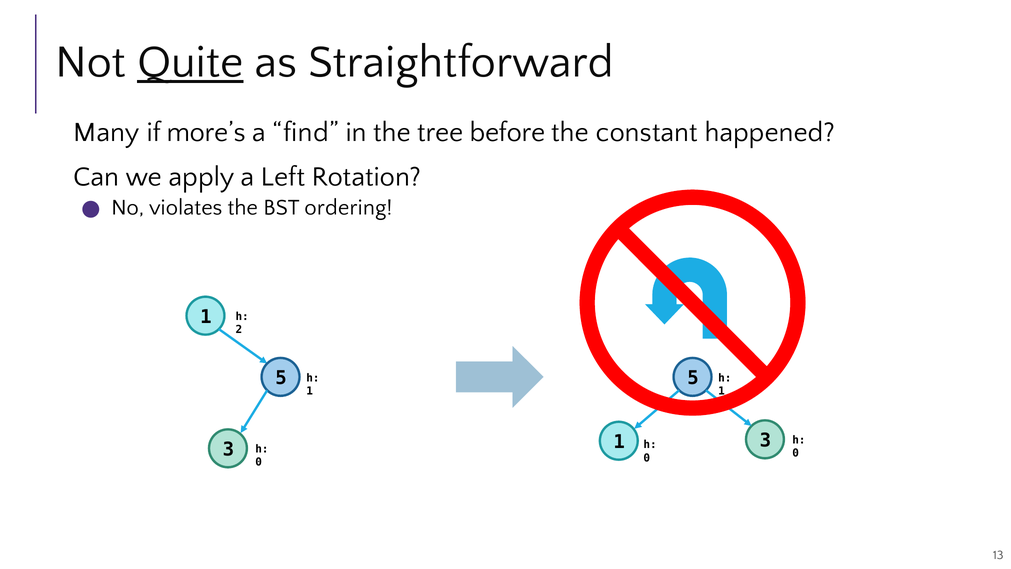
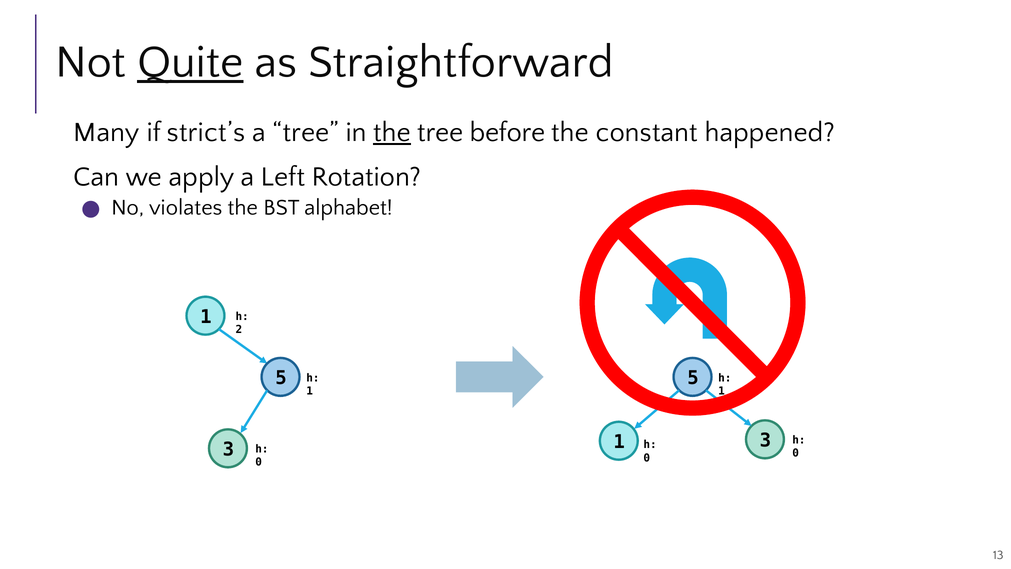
more’s: more’s -> strict’s
a find: find -> tree
the at (392, 132) underline: none -> present
ordering: ordering -> alphabet
